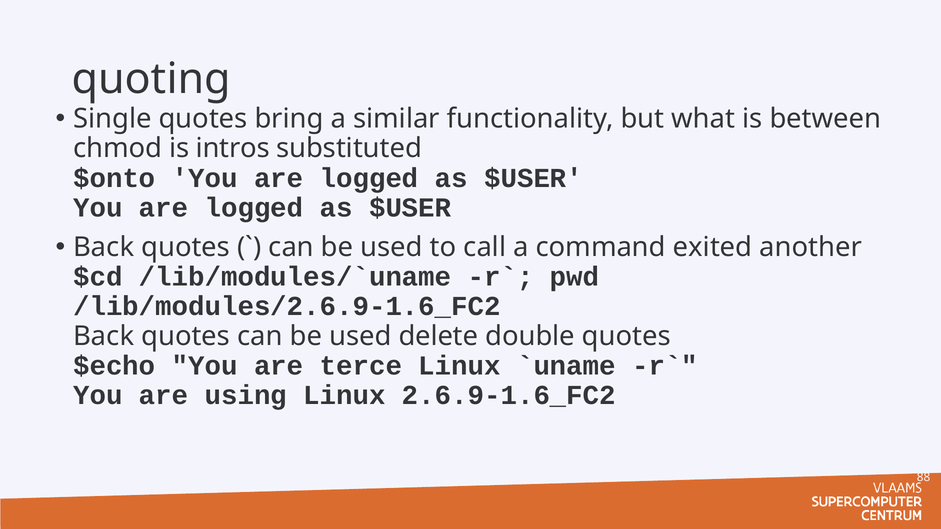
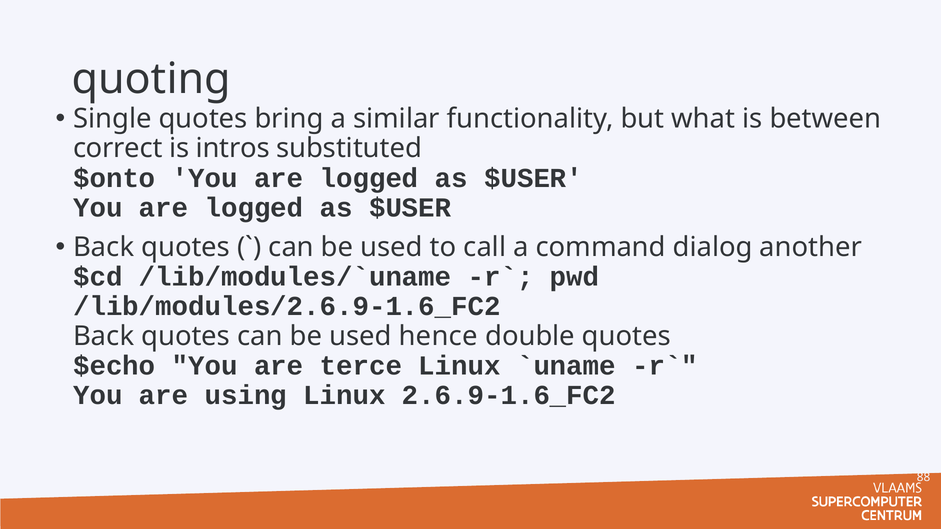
chmod: chmod -> correct
exited: exited -> dialog
delete: delete -> hence
